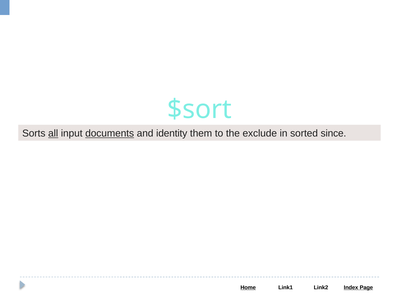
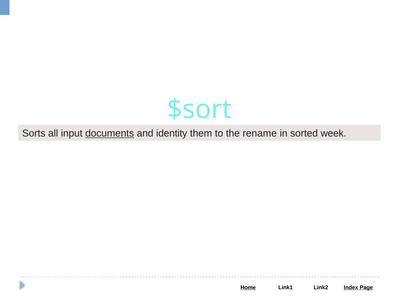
all underline: present -> none
exclude: exclude -> rename
since: since -> week
